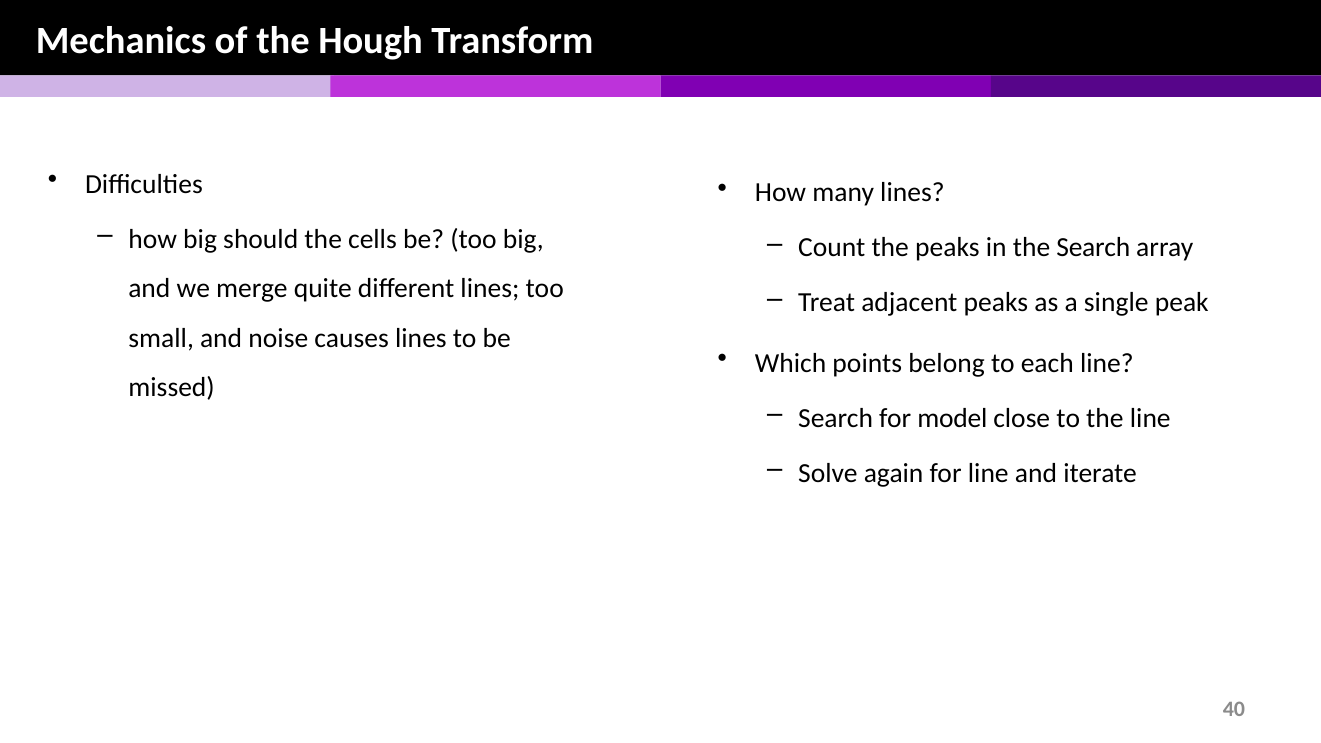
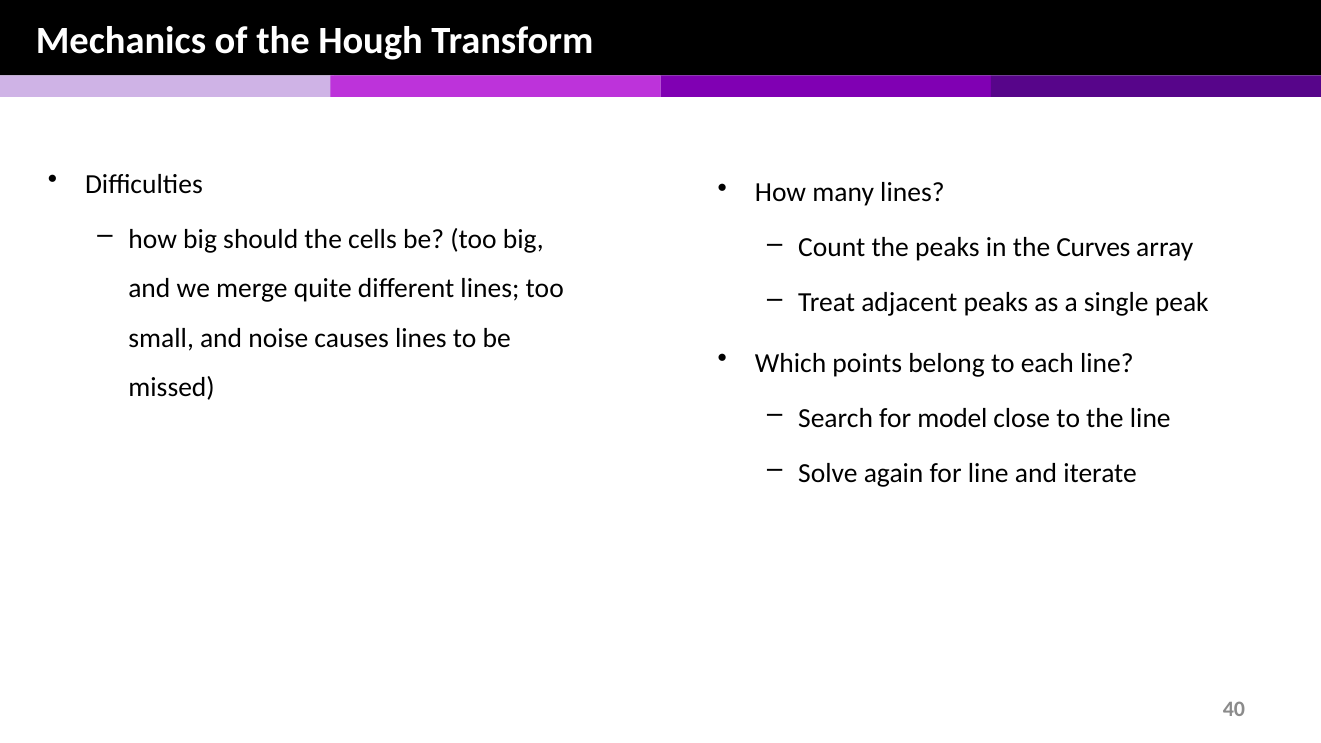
the Search: Search -> Curves
